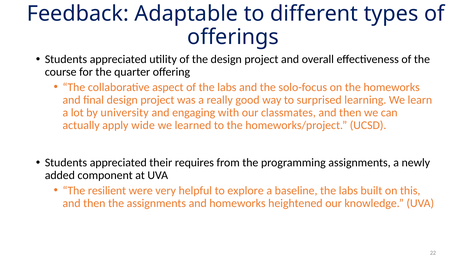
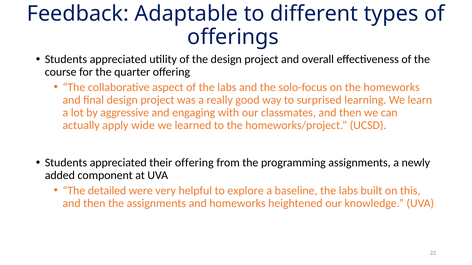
university: university -> aggressive
their requires: requires -> offering
resilient: resilient -> detailed
